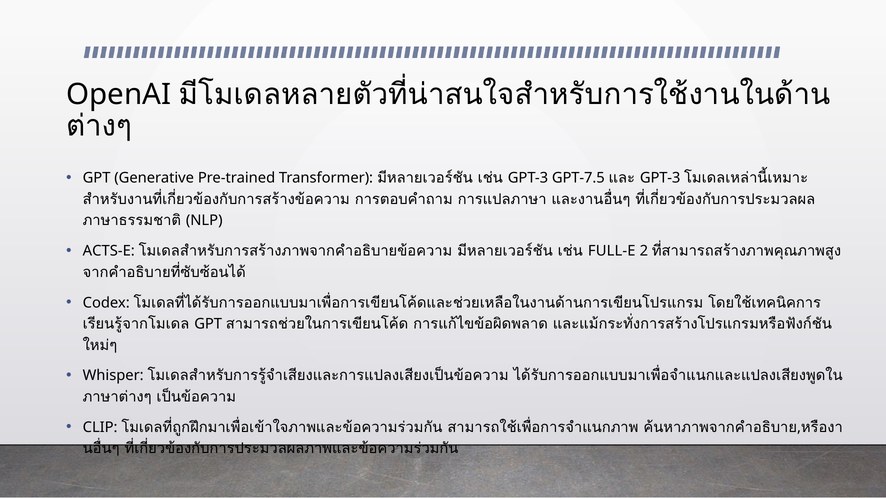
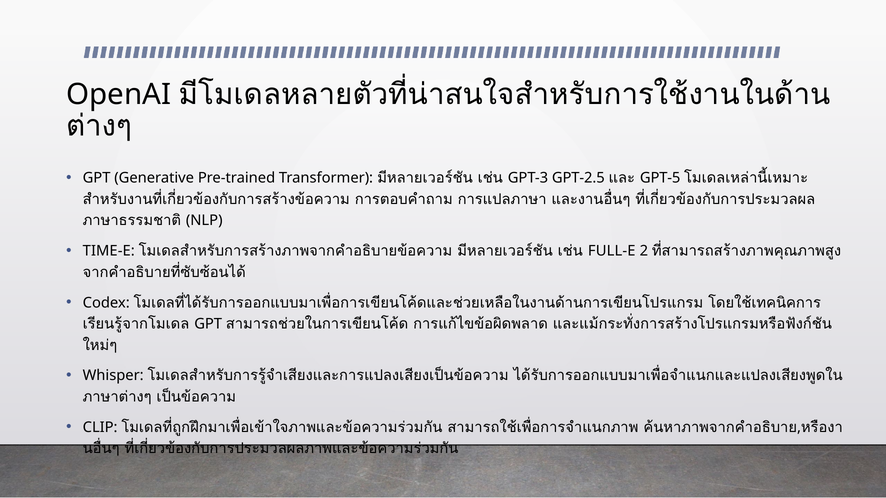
GPT-7.5: GPT-7.5 -> GPT-2.5
GPT-3 at (660, 178): GPT-3 -> GPT-5
ACTS-E: ACTS-E -> TIME-E
